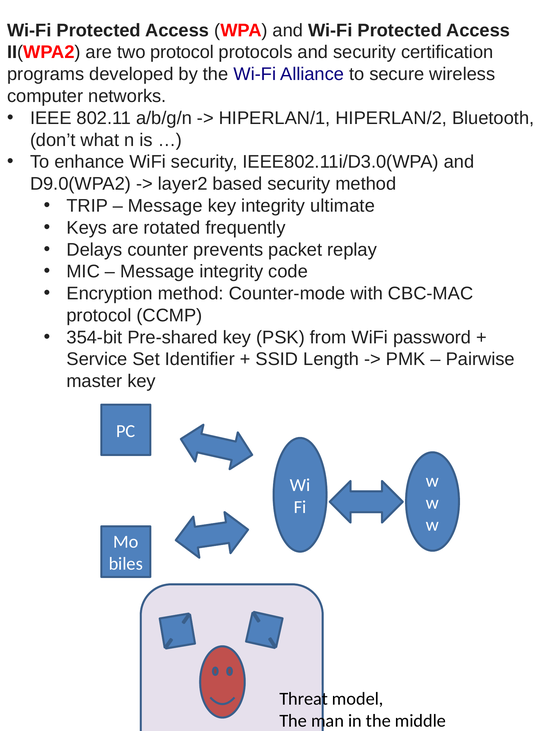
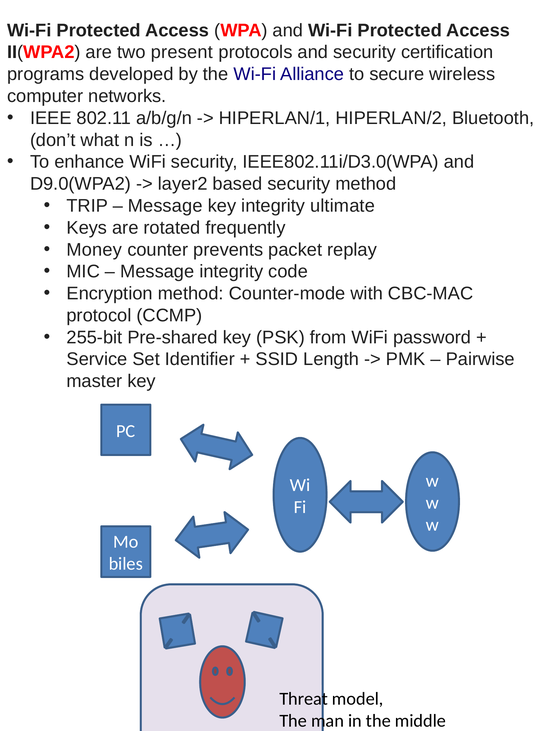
two protocol: protocol -> present
Delays: Delays -> Money
354-bit: 354-bit -> 255-bit
